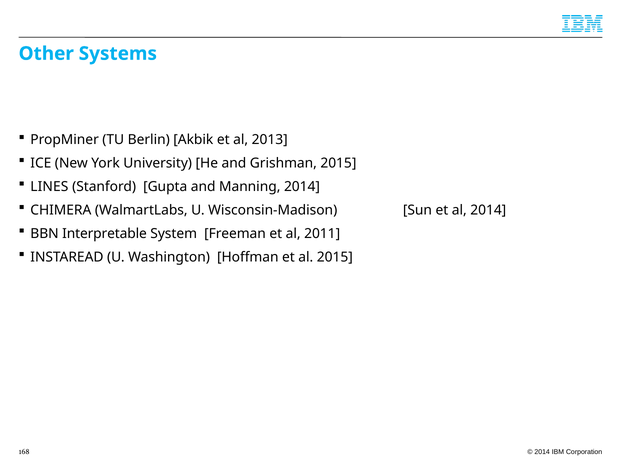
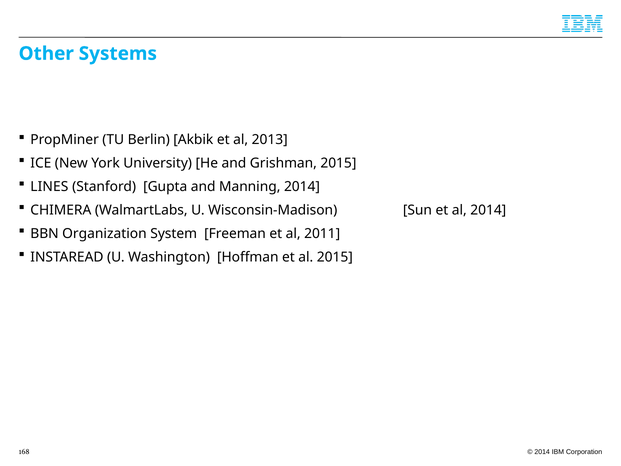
Interpretable: Interpretable -> Organization
